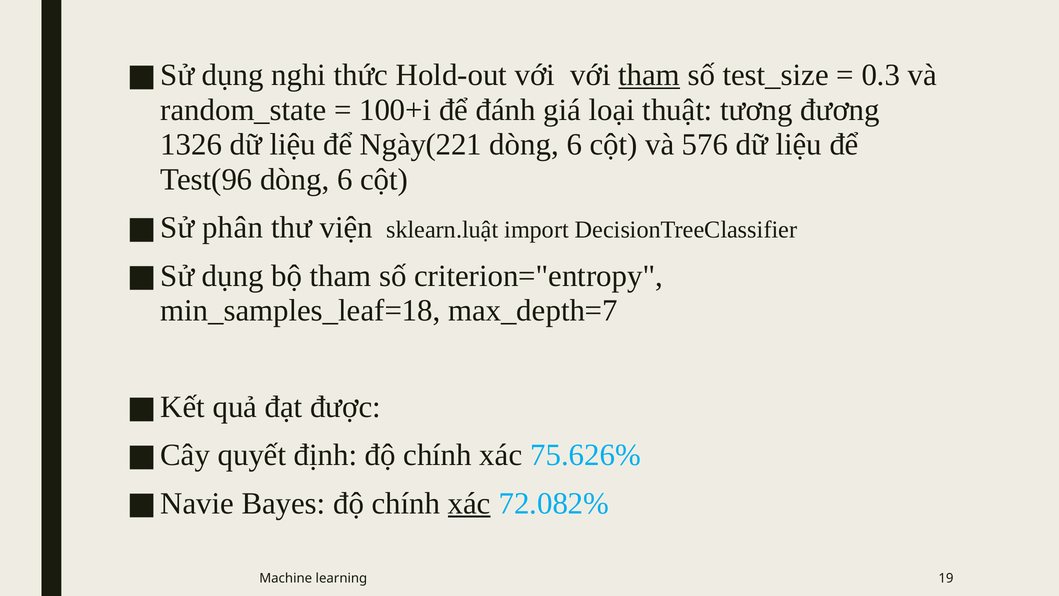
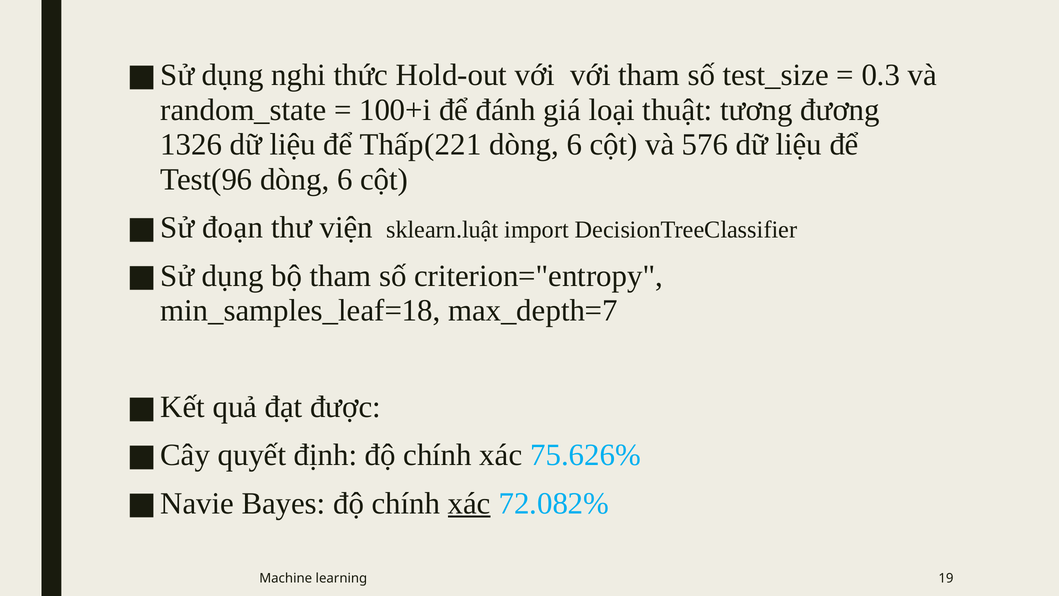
tham at (649, 75) underline: present -> none
Ngày(221: Ngày(221 -> Thấp(221
phân: phân -> đoạn
